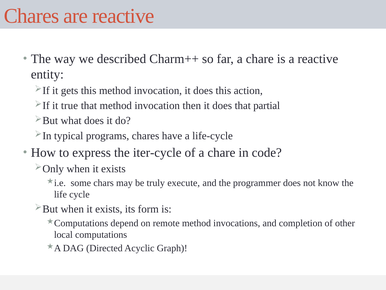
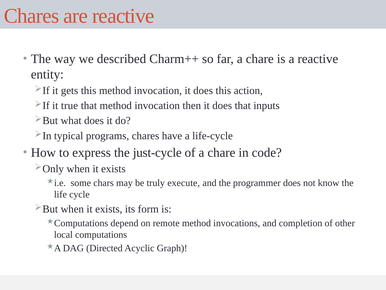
partial: partial -> inputs
iter-cycle: iter-cycle -> just-cycle
